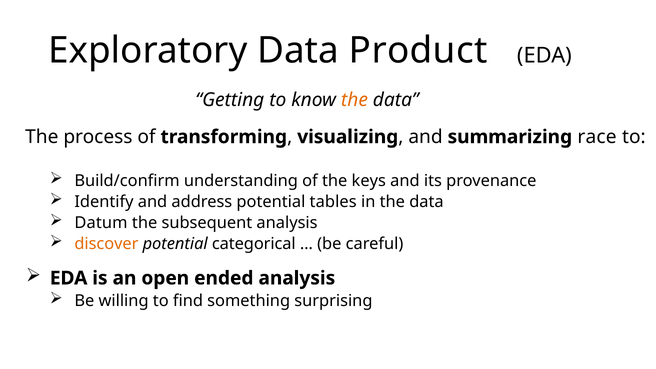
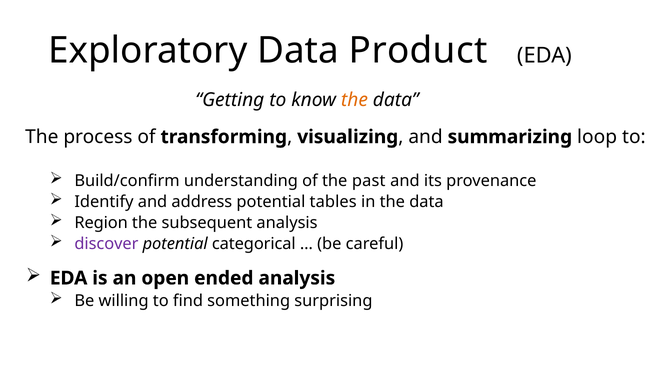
race: race -> loop
keys: keys -> past
Datum: Datum -> Region
discover colour: orange -> purple
